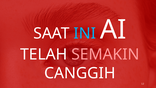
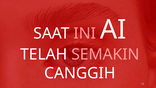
INI colour: light blue -> pink
